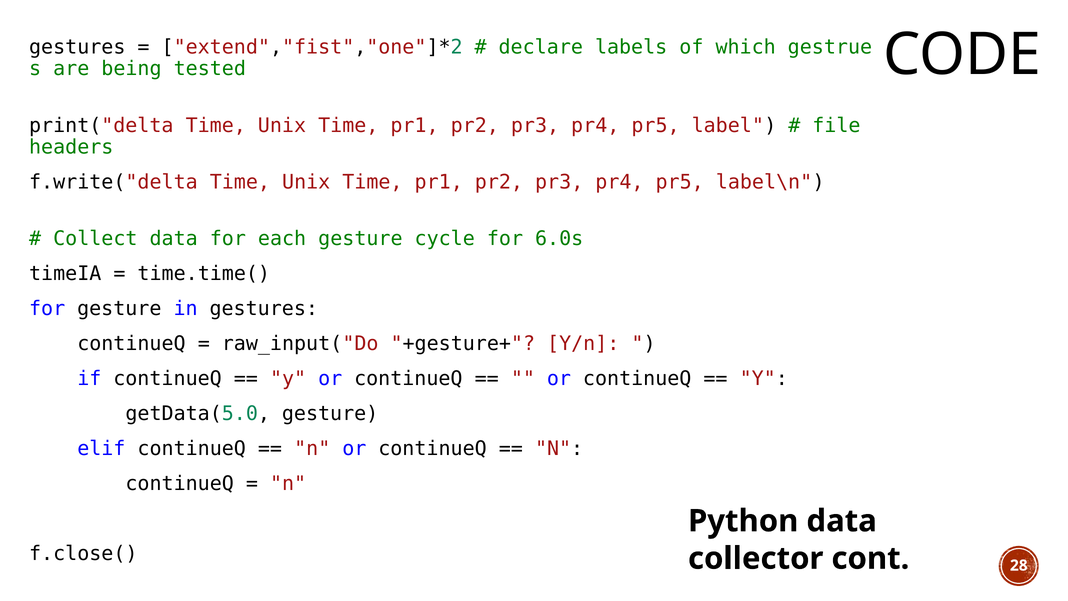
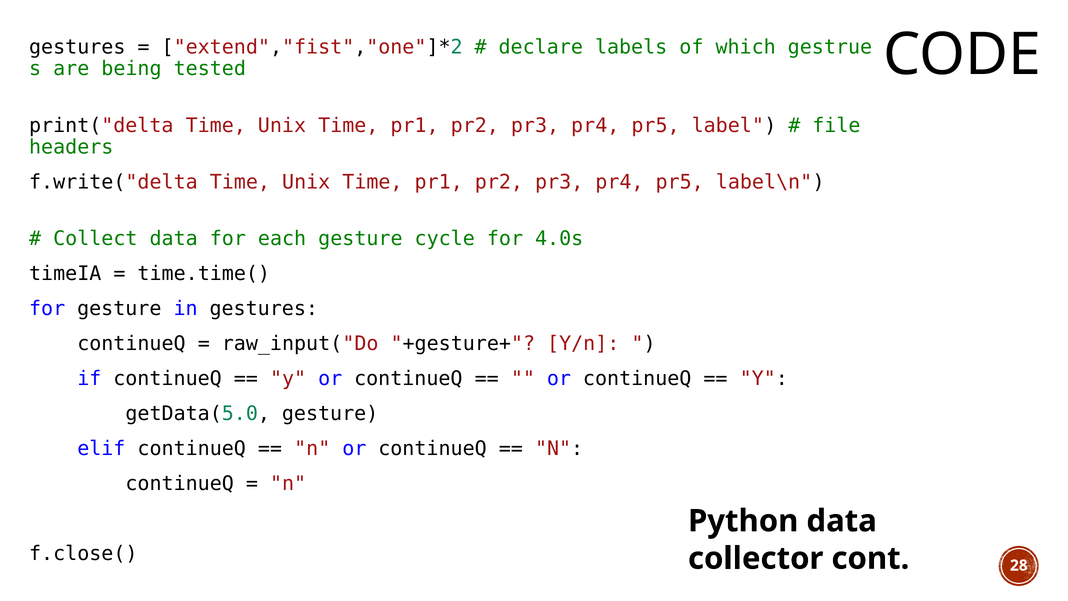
6.0s: 6.0s -> 4.0s
